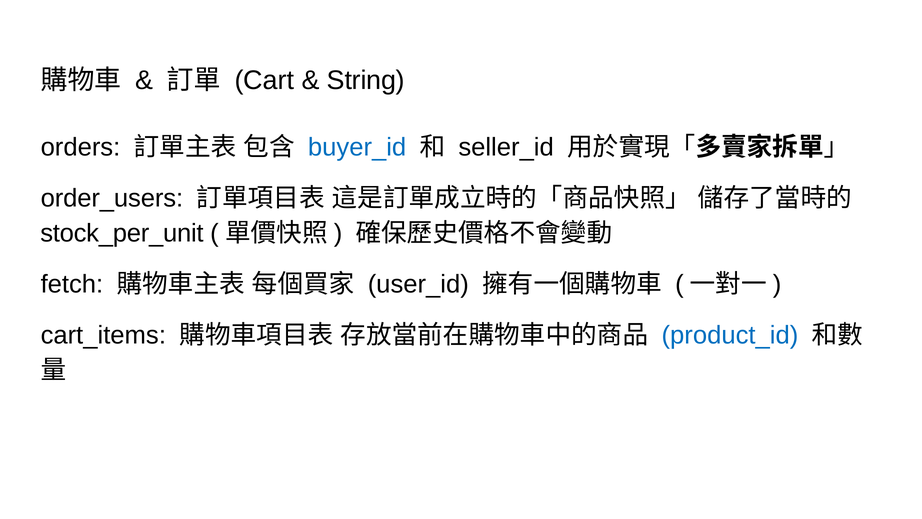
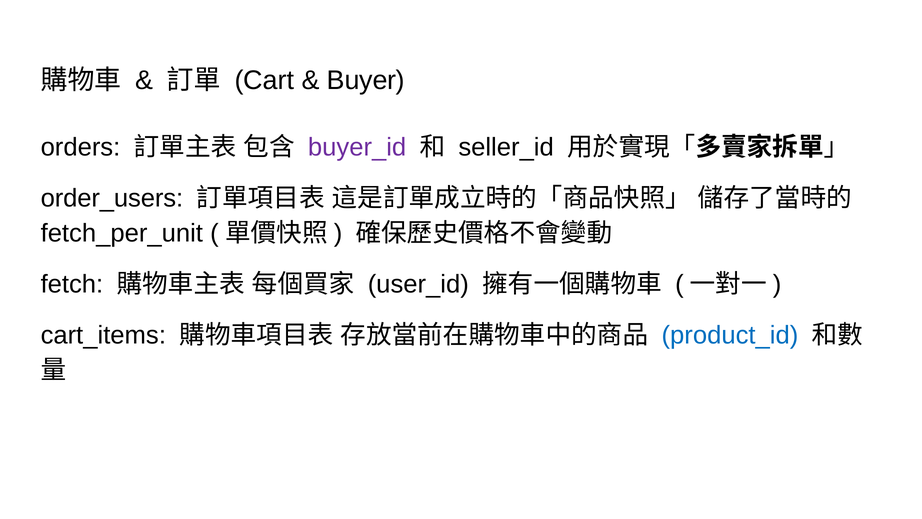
String: String -> Buyer
buyer_id colour: blue -> purple
stock_per_unit: stock_per_unit -> fetch_per_unit
